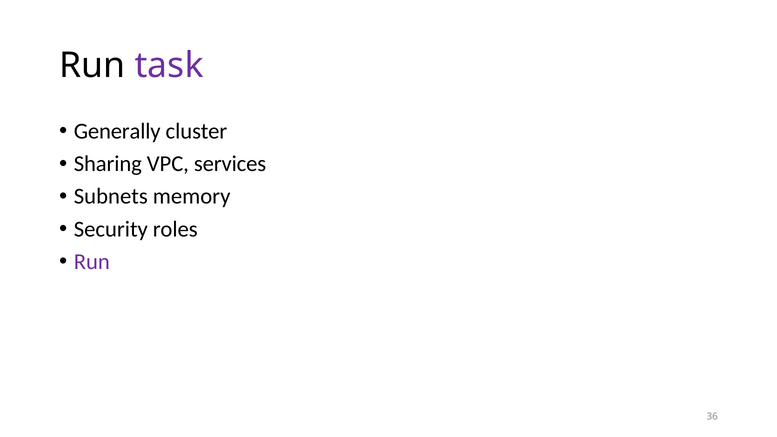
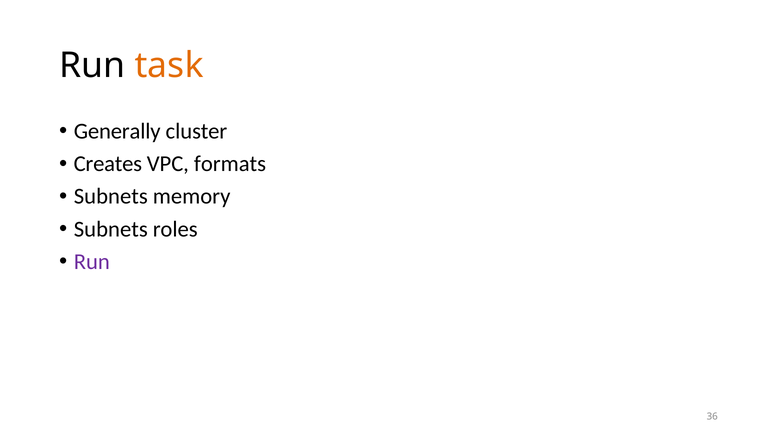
task colour: purple -> orange
Sharing: Sharing -> Creates
services: services -> formats
Security at (111, 229): Security -> Subnets
